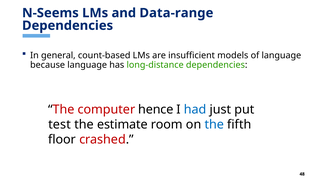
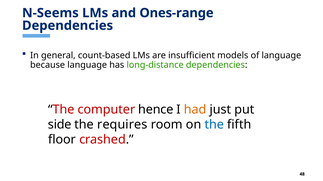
Data-range: Data-range -> Ones-range
had colour: blue -> orange
test: test -> side
estimate: estimate -> requires
